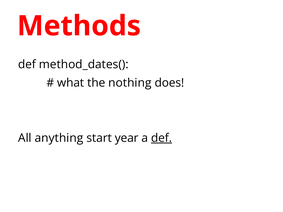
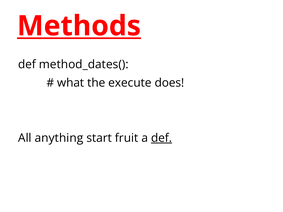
Methods underline: none -> present
nothing: nothing -> execute
year: year -> fruit
